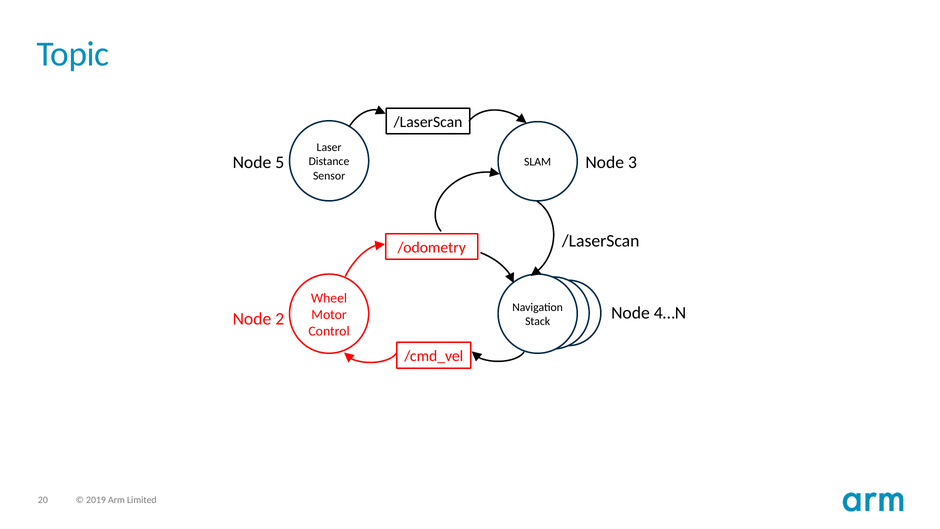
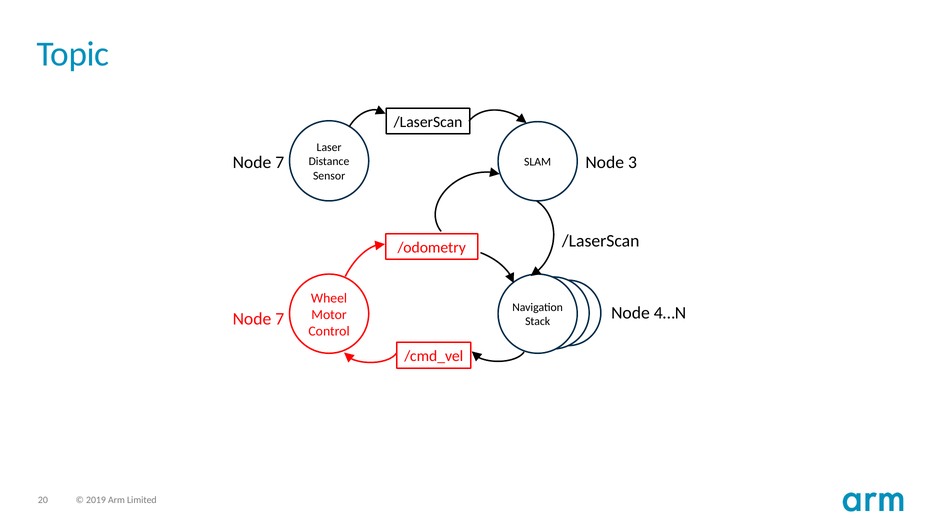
5 at (280, 162): 5 -> 7
2 at (280, 319): 2 -> 7
